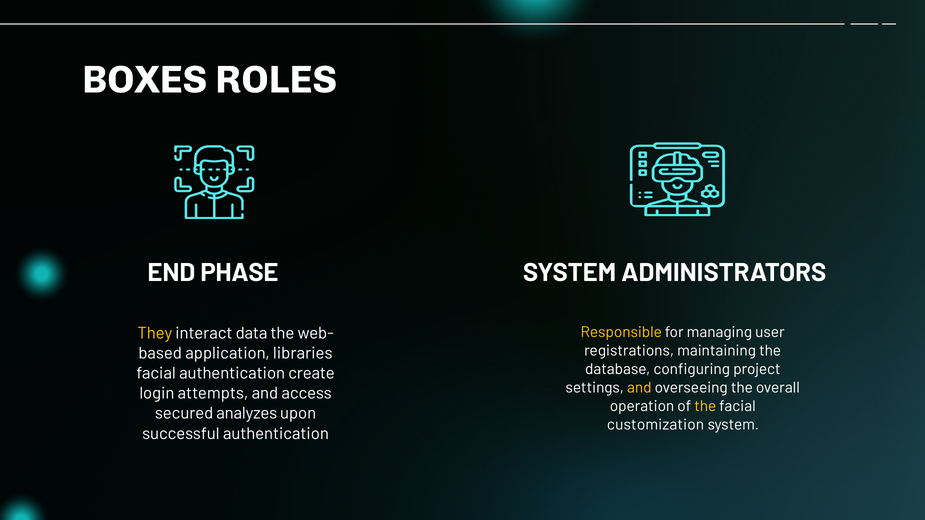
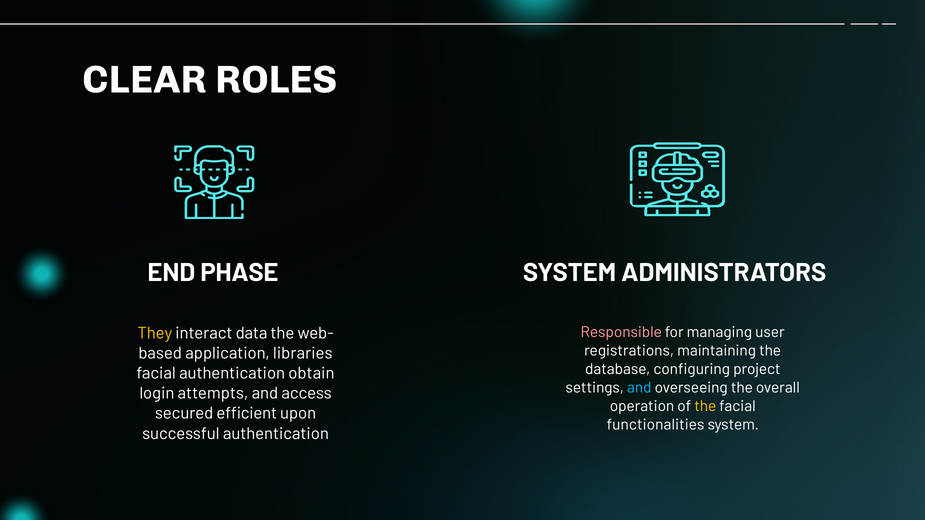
BOXES: BOXES -> CLEAR
Responsible colour: yellow -> pink
create: create -> obtain
and at (639, 388) colour: yellow -> light blue
analyzes: analyzes -> efficient
customization: customization -> functionalities
